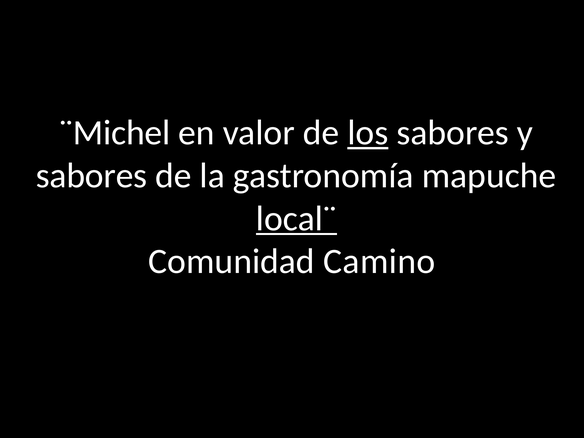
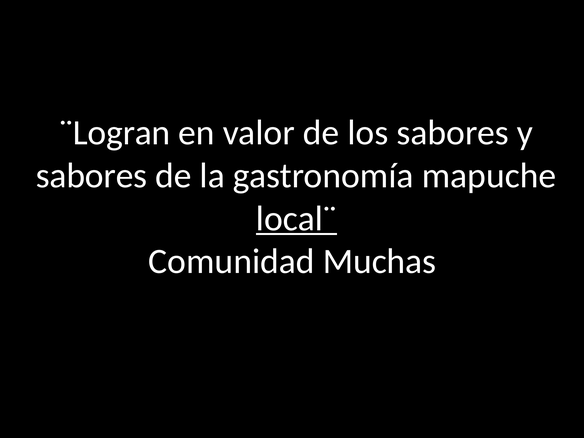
¨Michel: ¨Michel -> ¨Logran
los underline: present -> none
Camino: Camino -> Muchas
